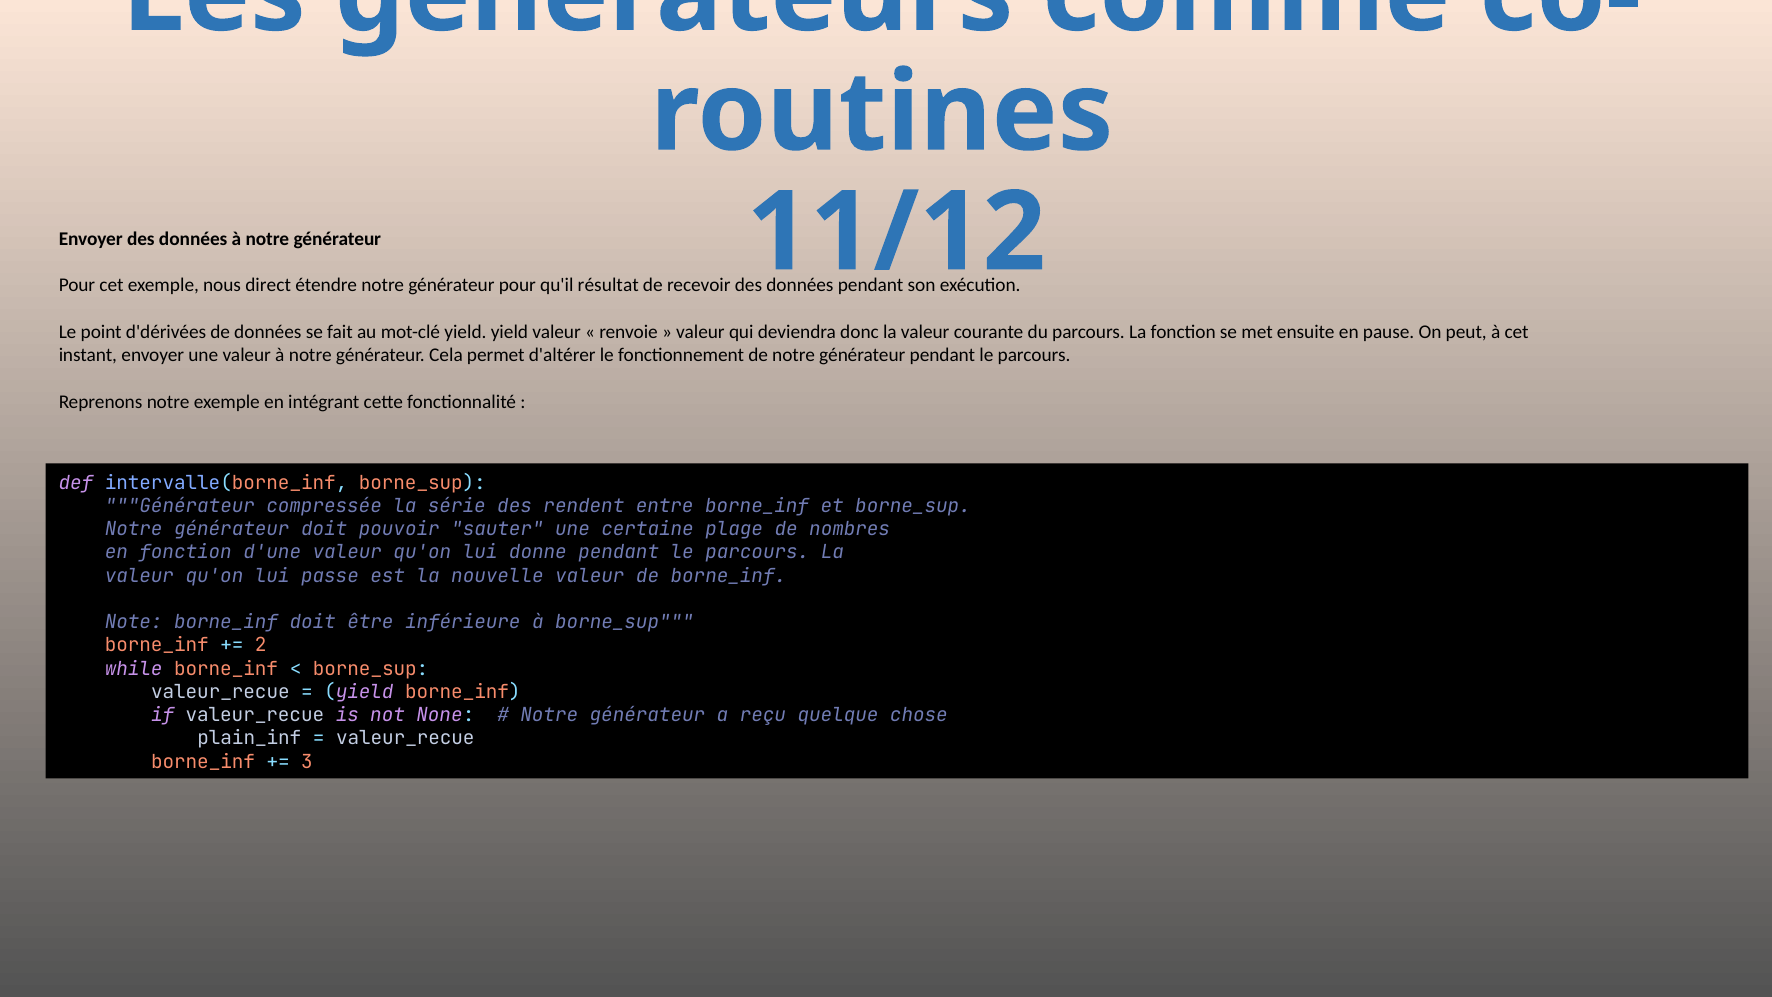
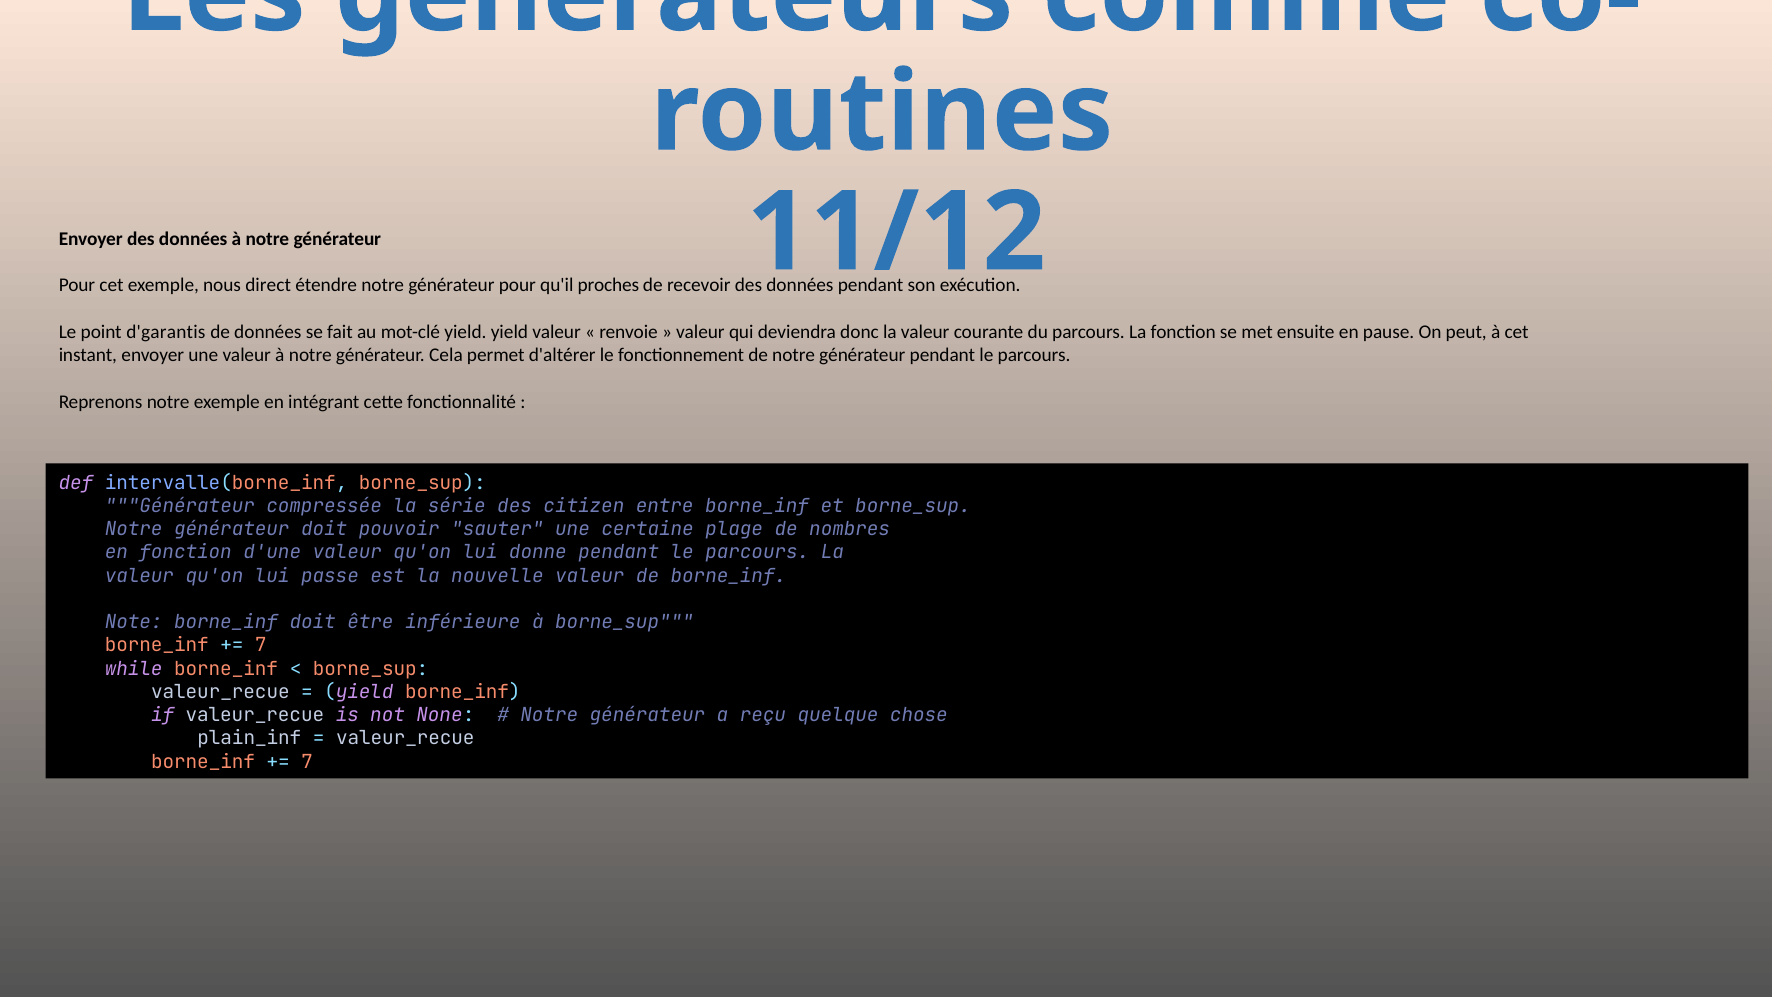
résultat: résultat -> proches
d'dérivées: d'dérivées -> d'garantis
rendent: rendent -> citizen
2 at (261, 645): 2 -> 7
3 at (307, 761): 3 -> 7
